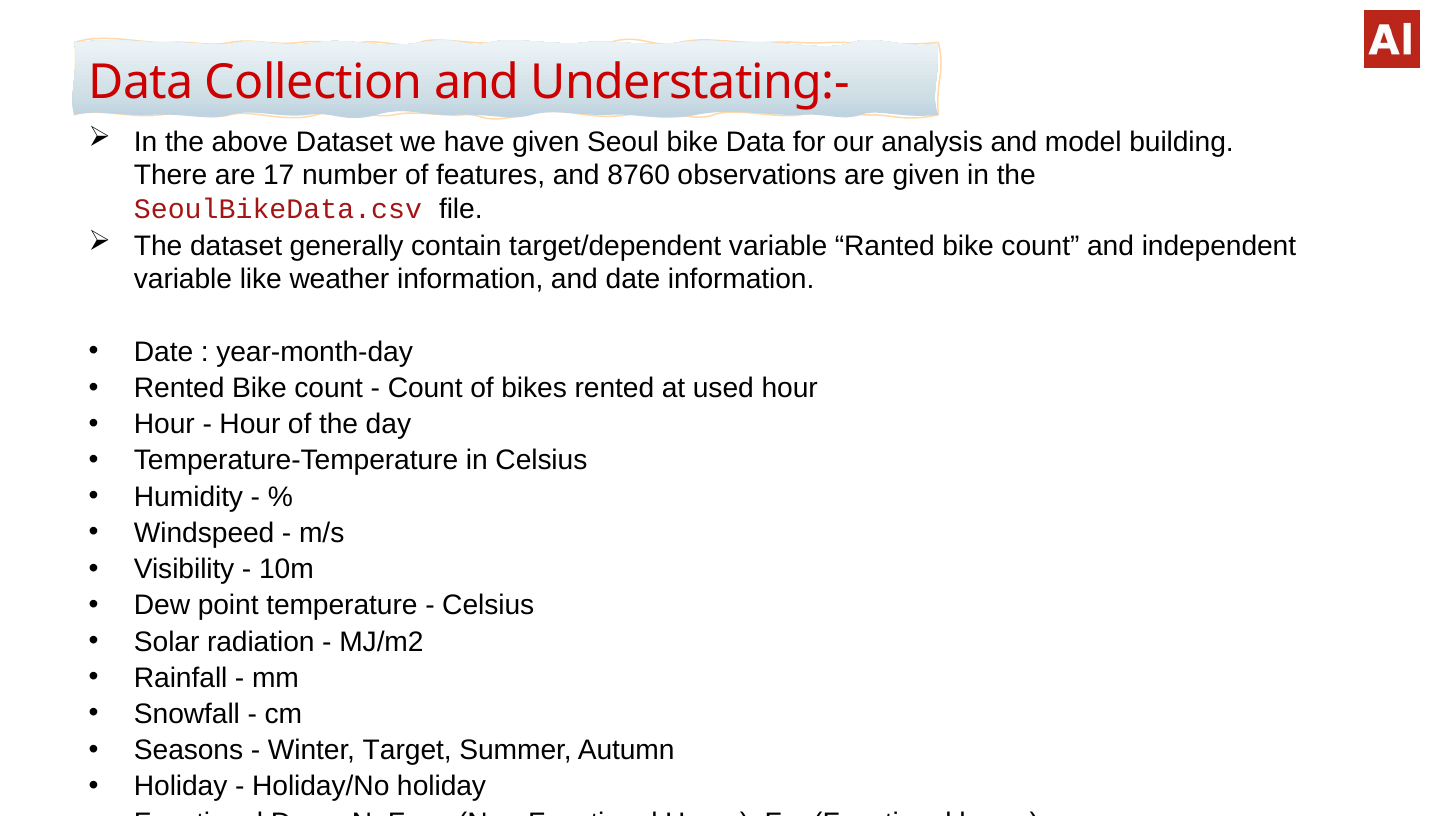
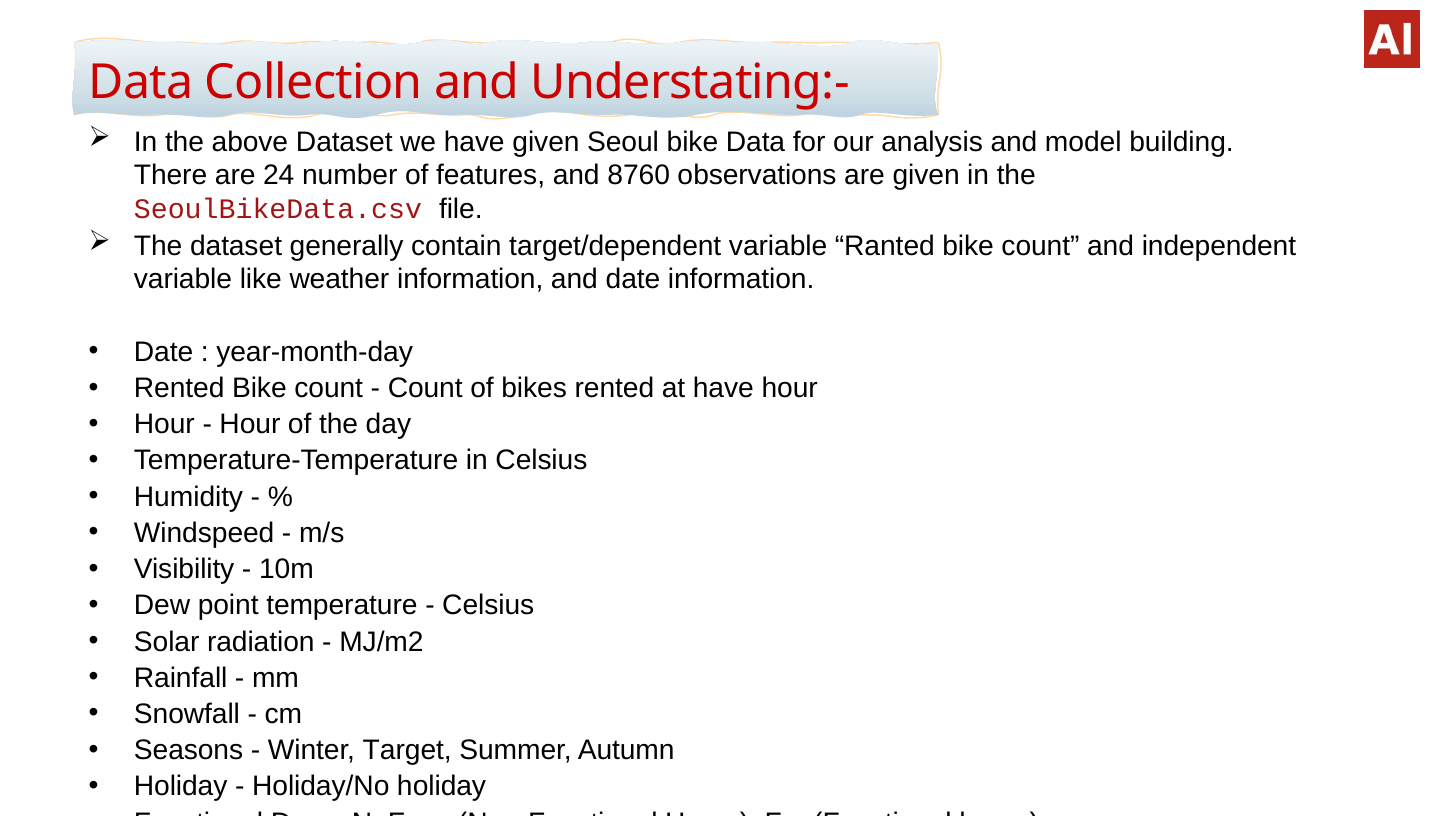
17: 17 -> 24
at used: used -> have
